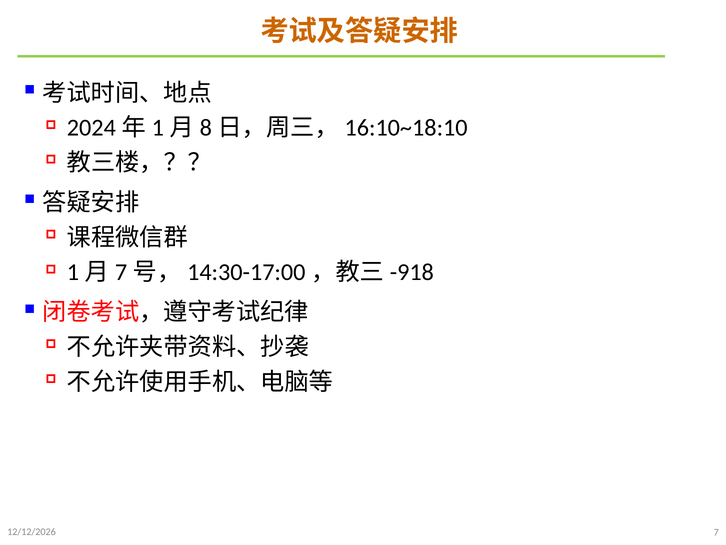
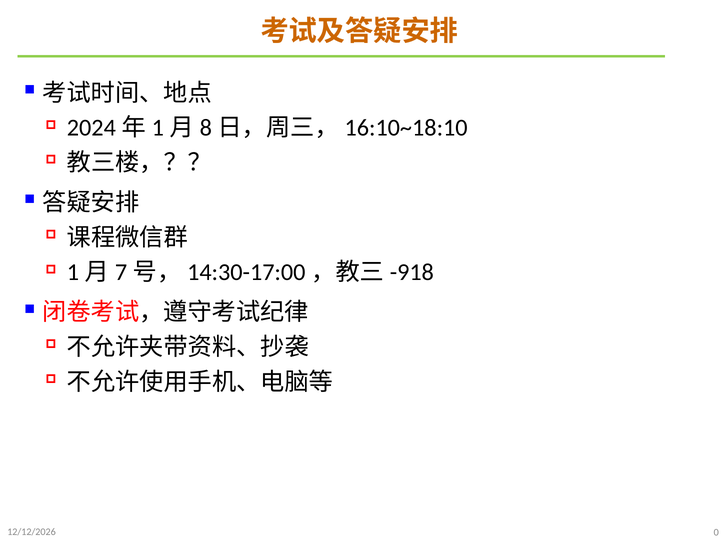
7: 7 -> 0
